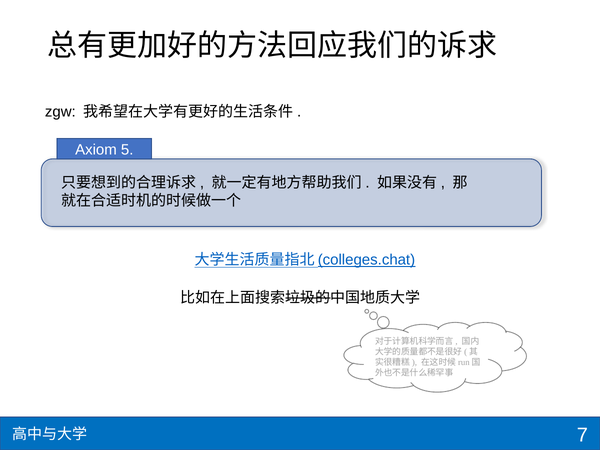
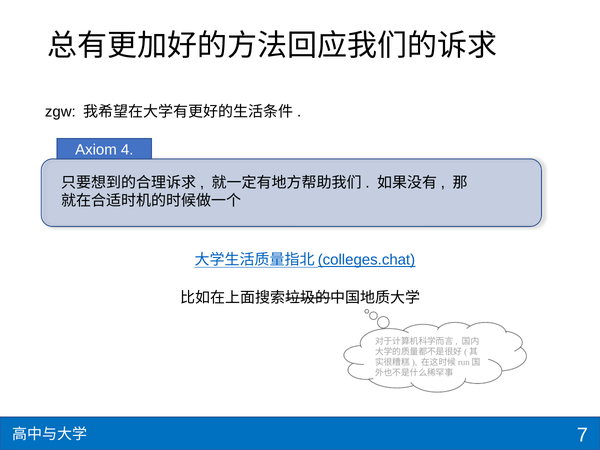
5: 5 -> 4
